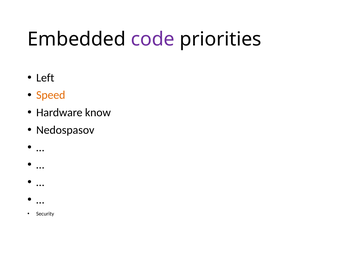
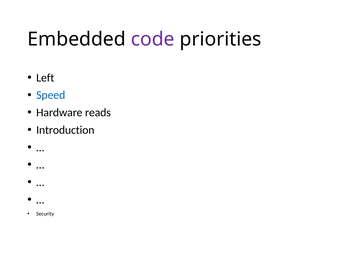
Speed colour: orange -> blue
know: know -> reads
Nedospasov: Nedospasov -> Introduction
